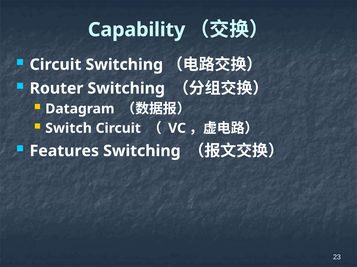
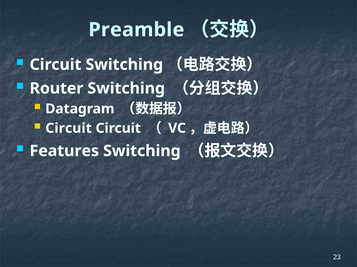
Capability: Capability -> Preamble
Switch at (69, 129): Switch -> Circuit
